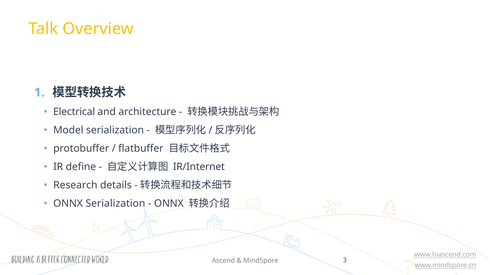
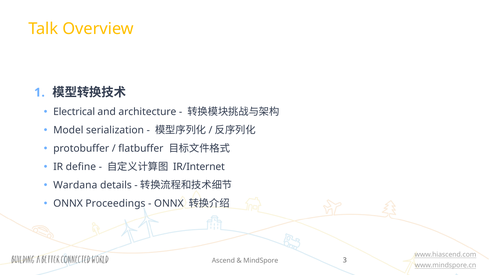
Research: Research -> Wardana
ONNX Serialization: Serialization -> Proceedings
